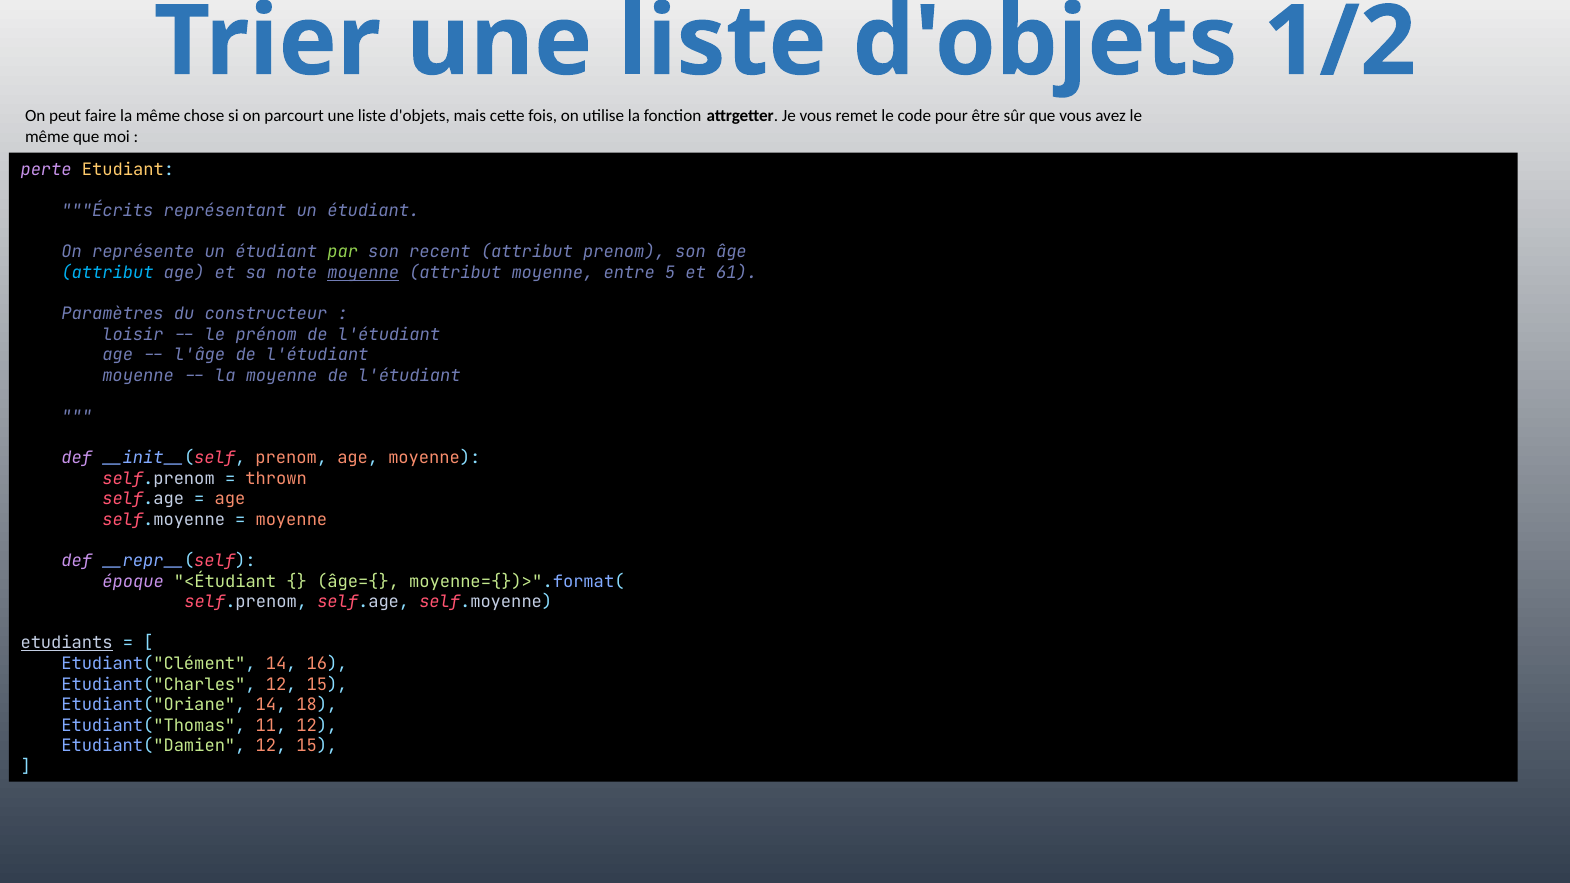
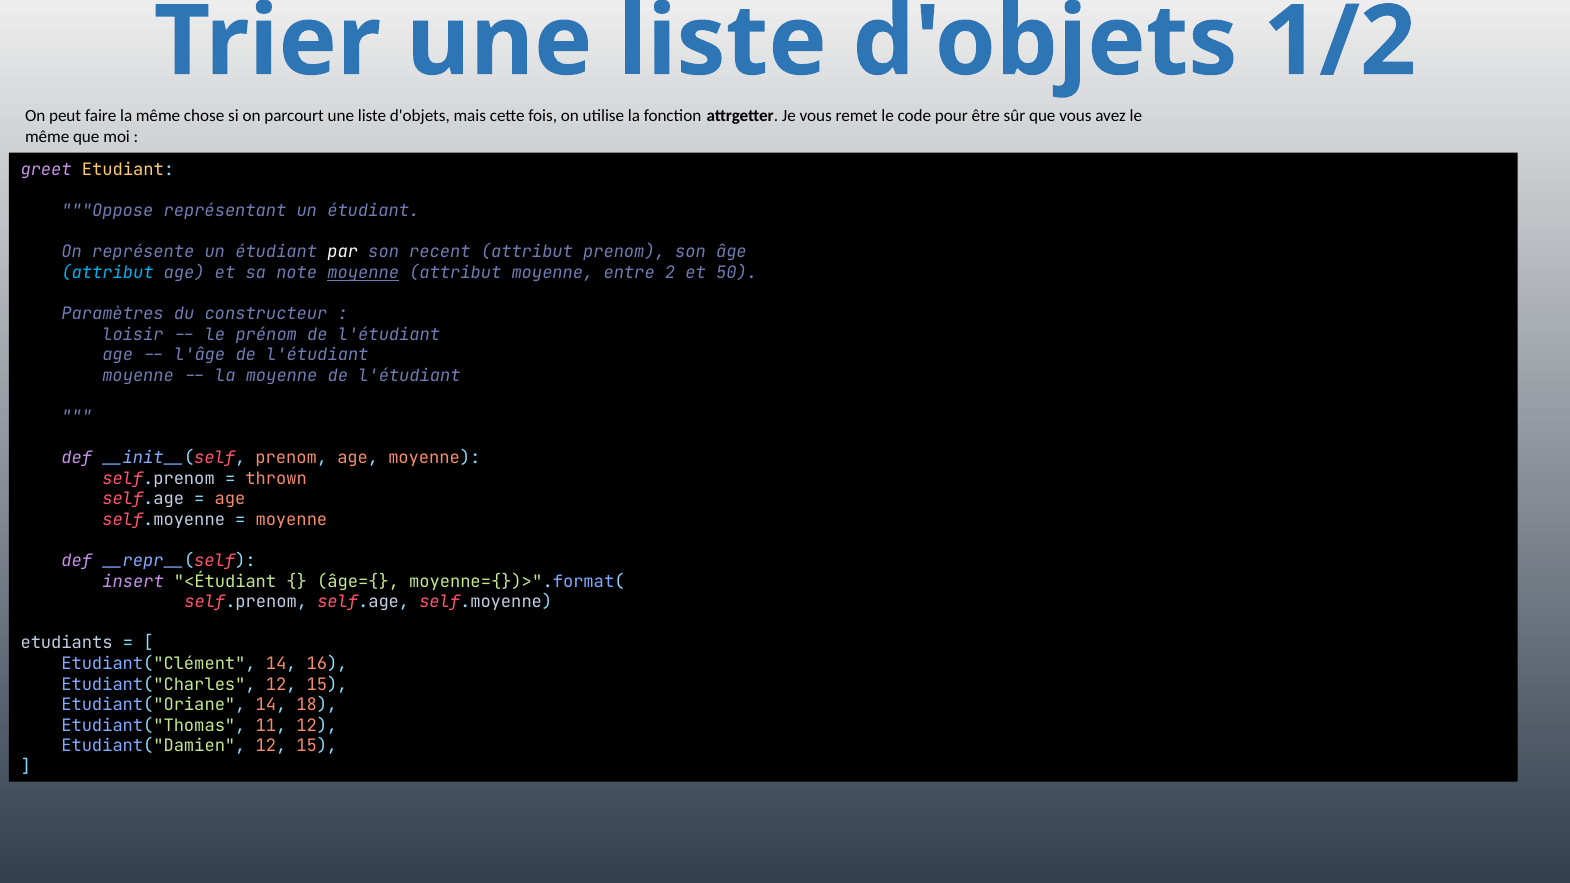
perte: perte -> greet
Écrits: Écrits -> Oppose
par colour: light green -> white
5: 5 -> 2
61: 61 -> 50
époque: époque -> insert
etudiants underline: present -> none
